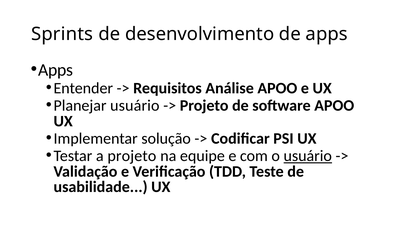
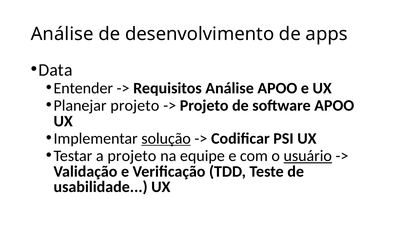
Sprints at (62, 34): Sprints -> Análise
Apps at (56, 70): Apps -> Data
Planejar usuário: usuário -> projeto
solução underline: none -> present
